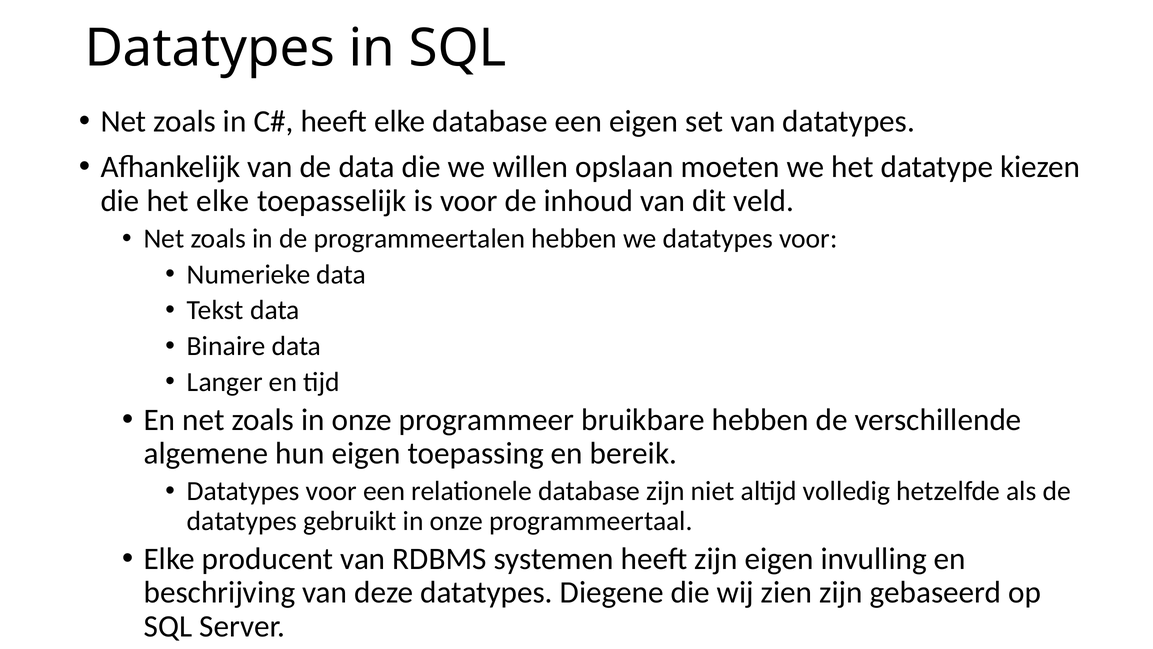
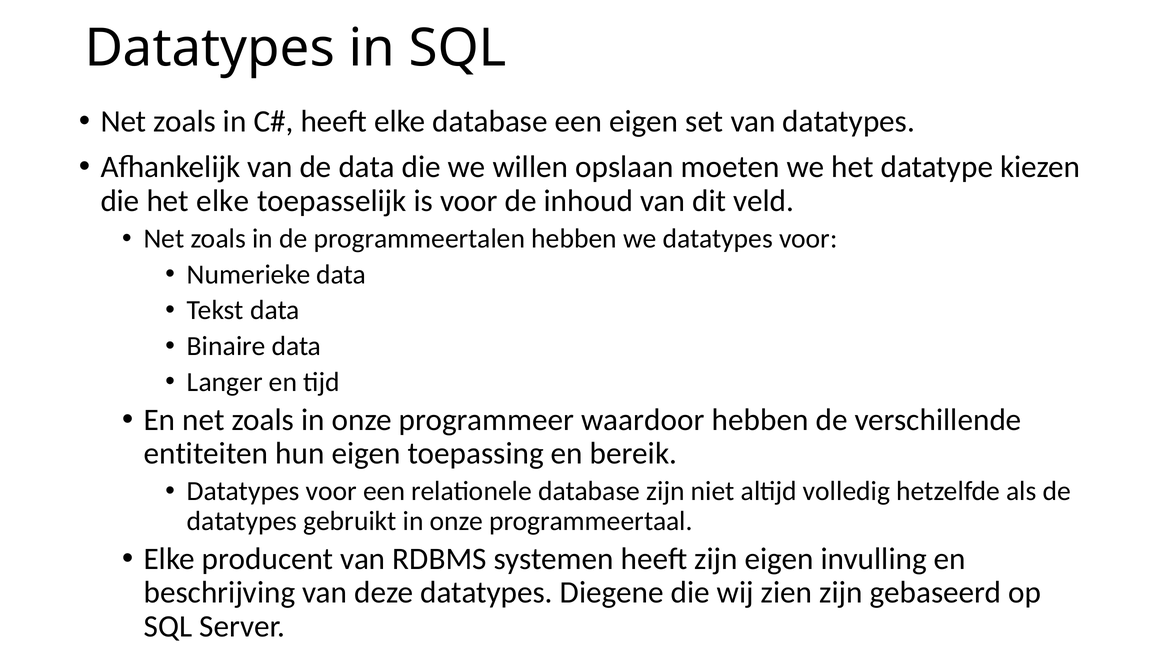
bruikbare: bruikbare -> waardoor
algemene: algemene -> entiteiten
